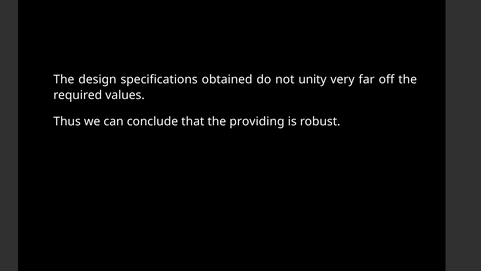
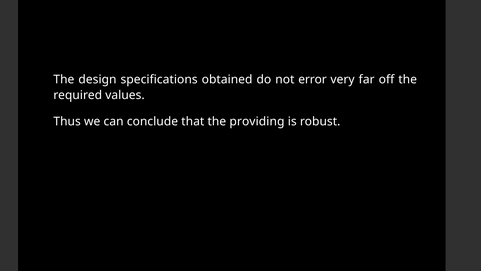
unity: unity -> error
